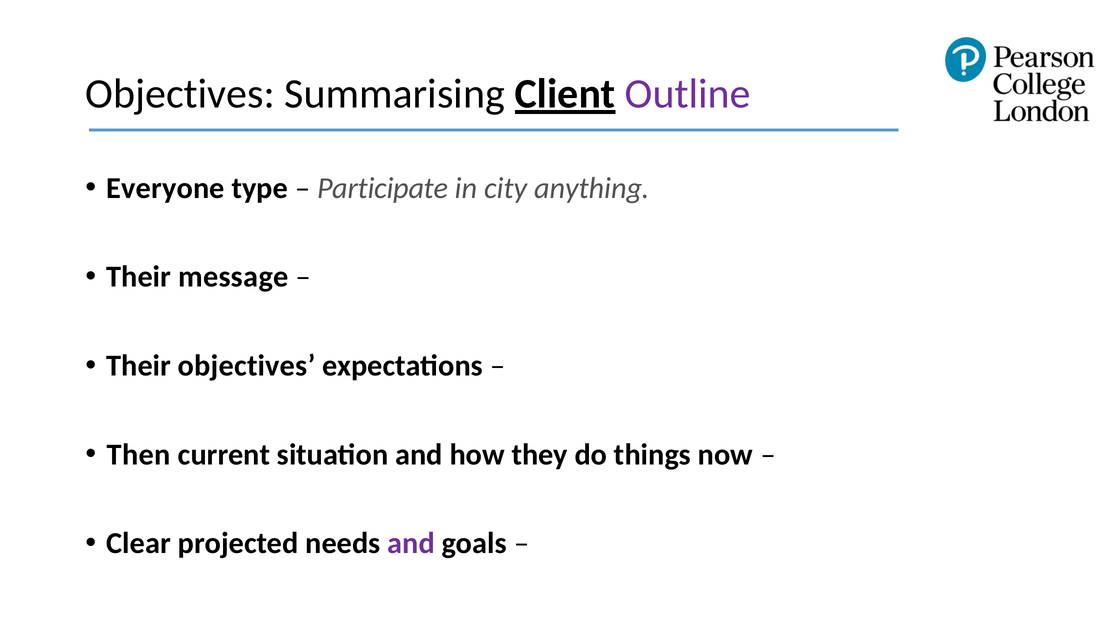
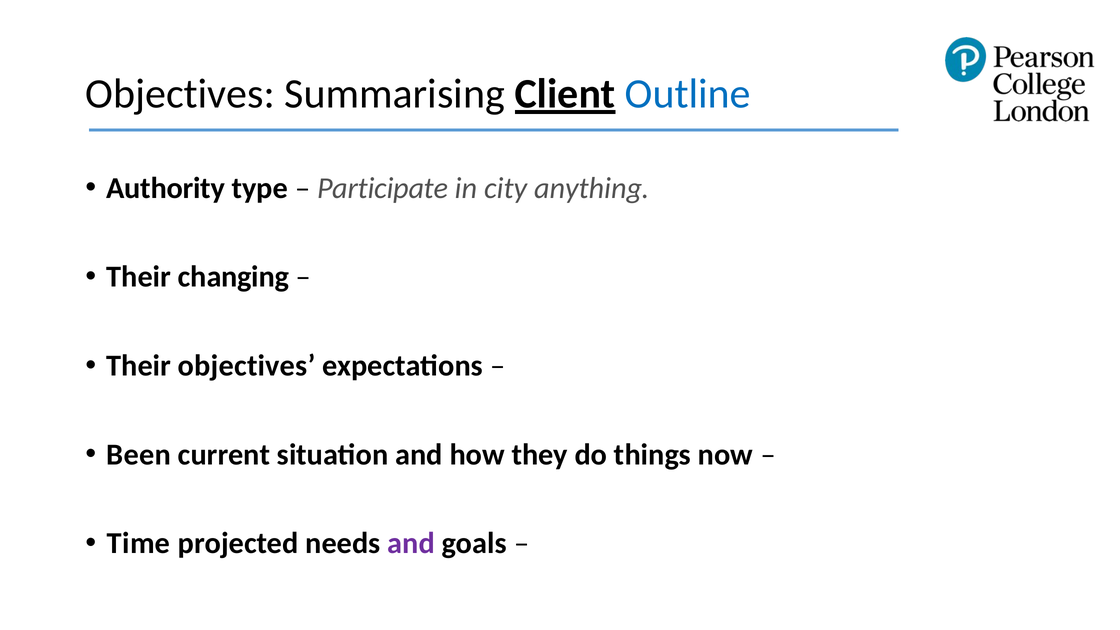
Outline colour: purple -> blue
Everyone: Everyone -> Authority
message: message -> changing
Then: Then -> Been
Clear: Clear -> Time
